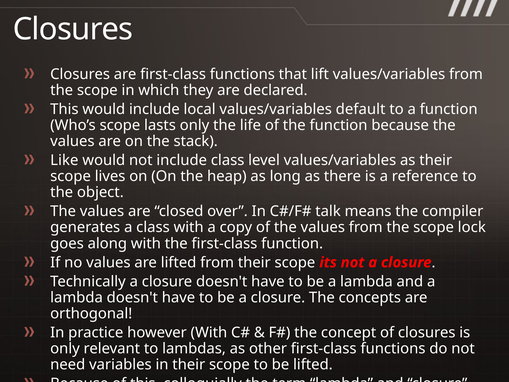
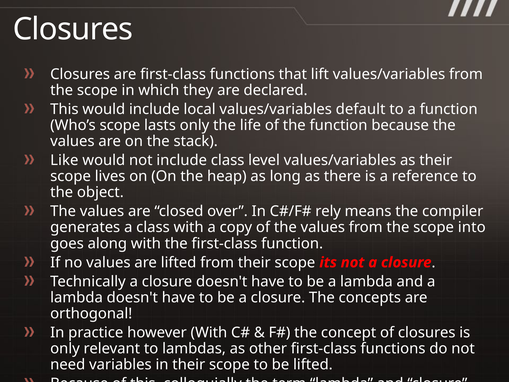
talk: talk -> rely
lock: lock -> into
